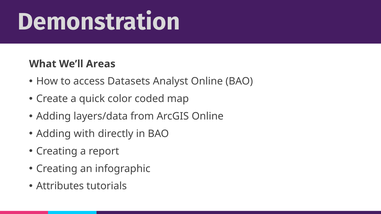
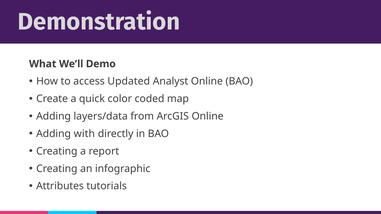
Areas: Areas -> Demo
Datasets: Datasets -> Updated
